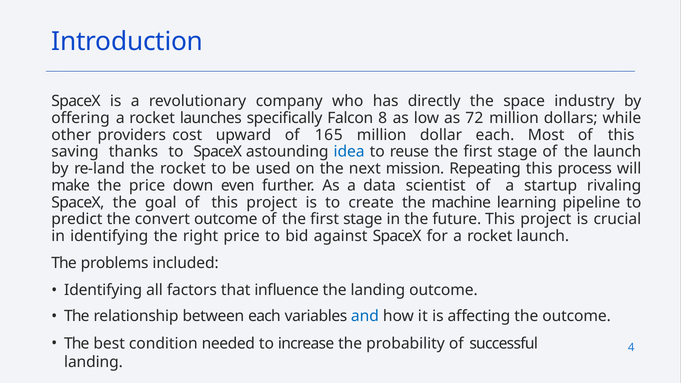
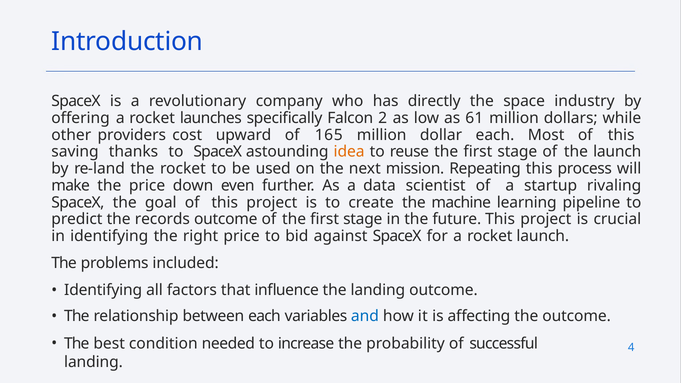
8: 8 -> 2
72: 72 -> 61
idea colour: blue -> orange
convert: convert -> records
